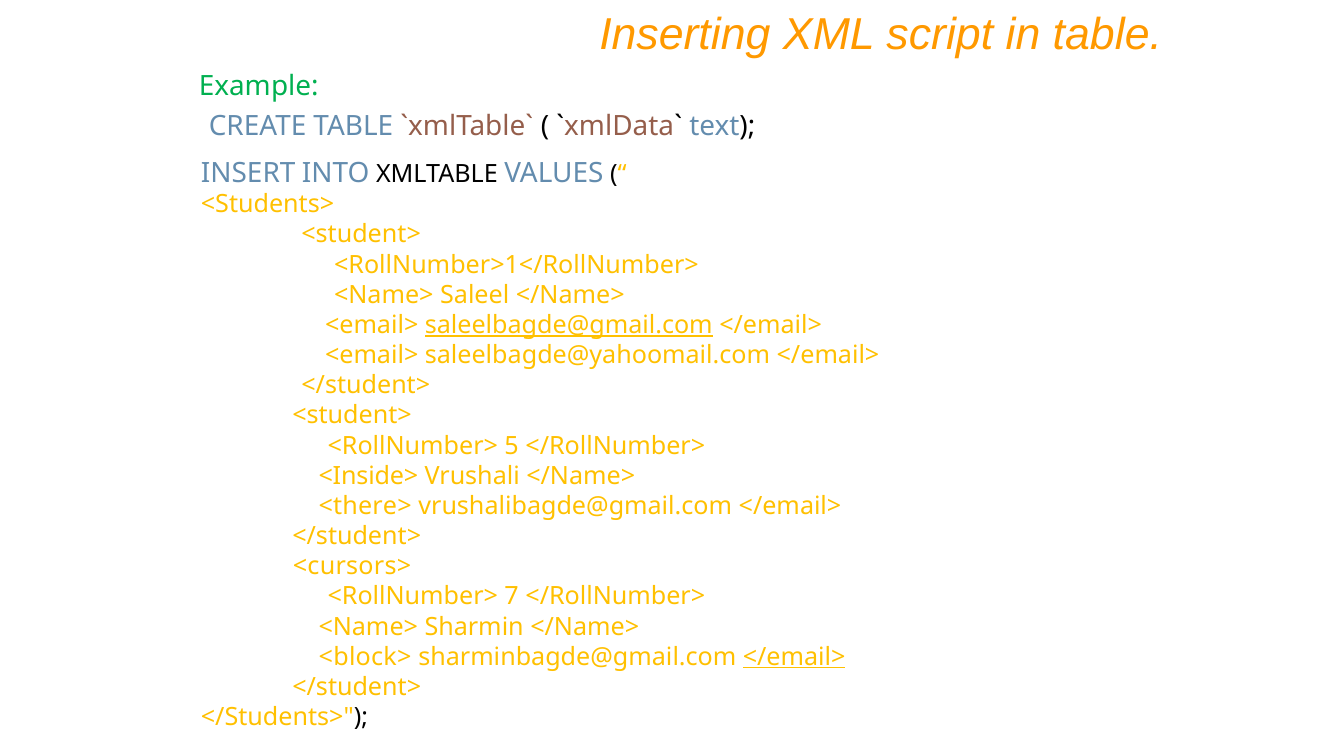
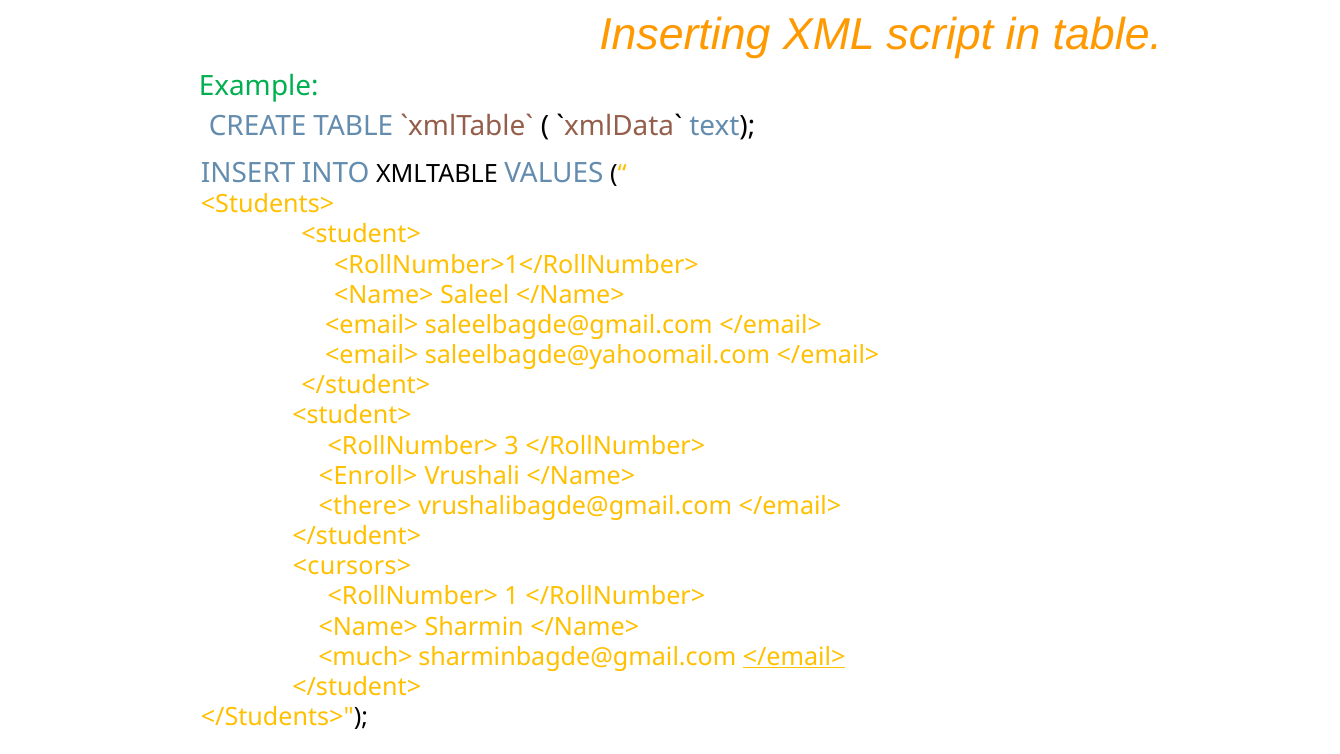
saleelbagde@gmail.com underline: present -> none
5: 5 -> 3
<Inside>: <Inside> -> <Enroll>
7: 7 -> 1
<block>: <block> -> <much>
